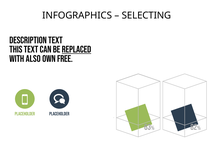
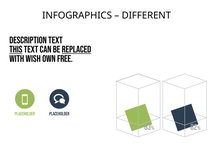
SELECTING: SELECTING -> DIFFERENT
This underline: none -> present
also: also -> wish
